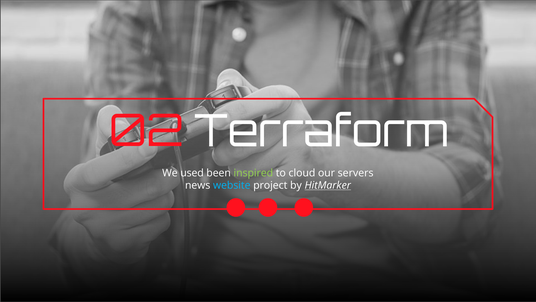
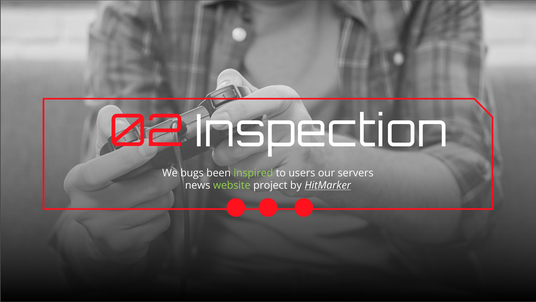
Terraform: Terraform -> Inspection
used: used -> bugs
cloud: cloud -> users
website colour: light blue -> light green
